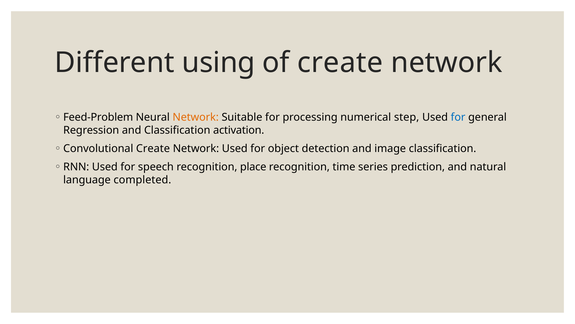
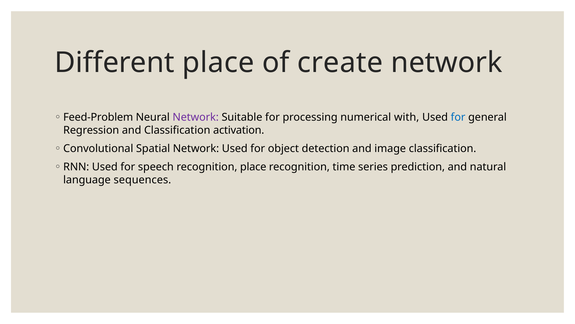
Different using: using -> place
Network at (196, 117) colour: orange -> purple
step: step -> with
Convolutional Create: Create -> Spatial
completed: completed -> sequences
